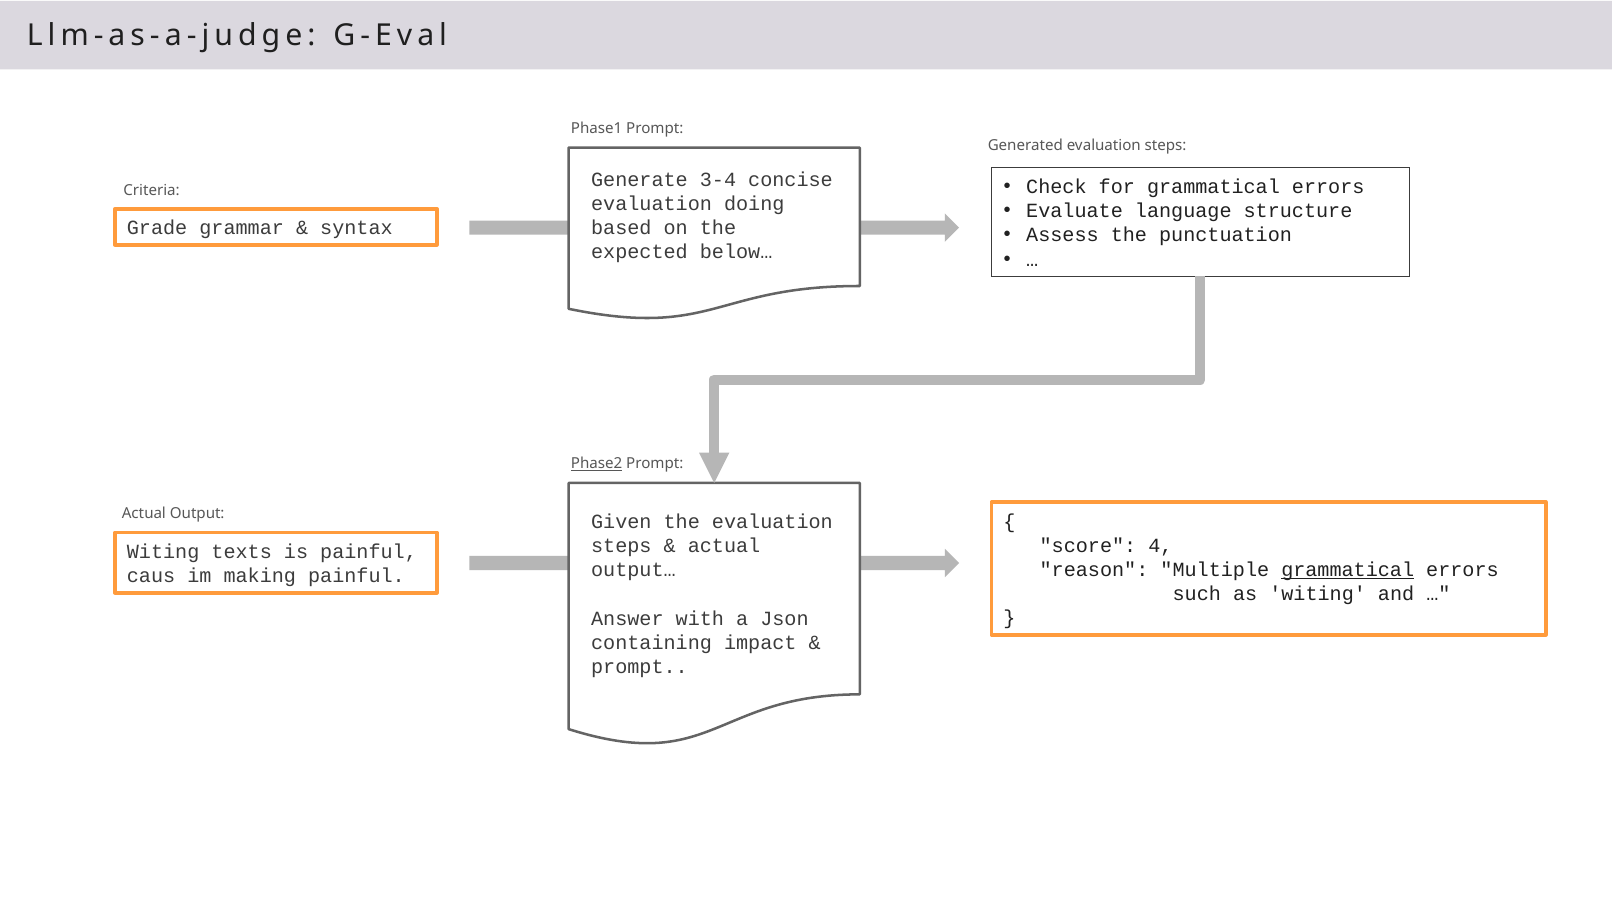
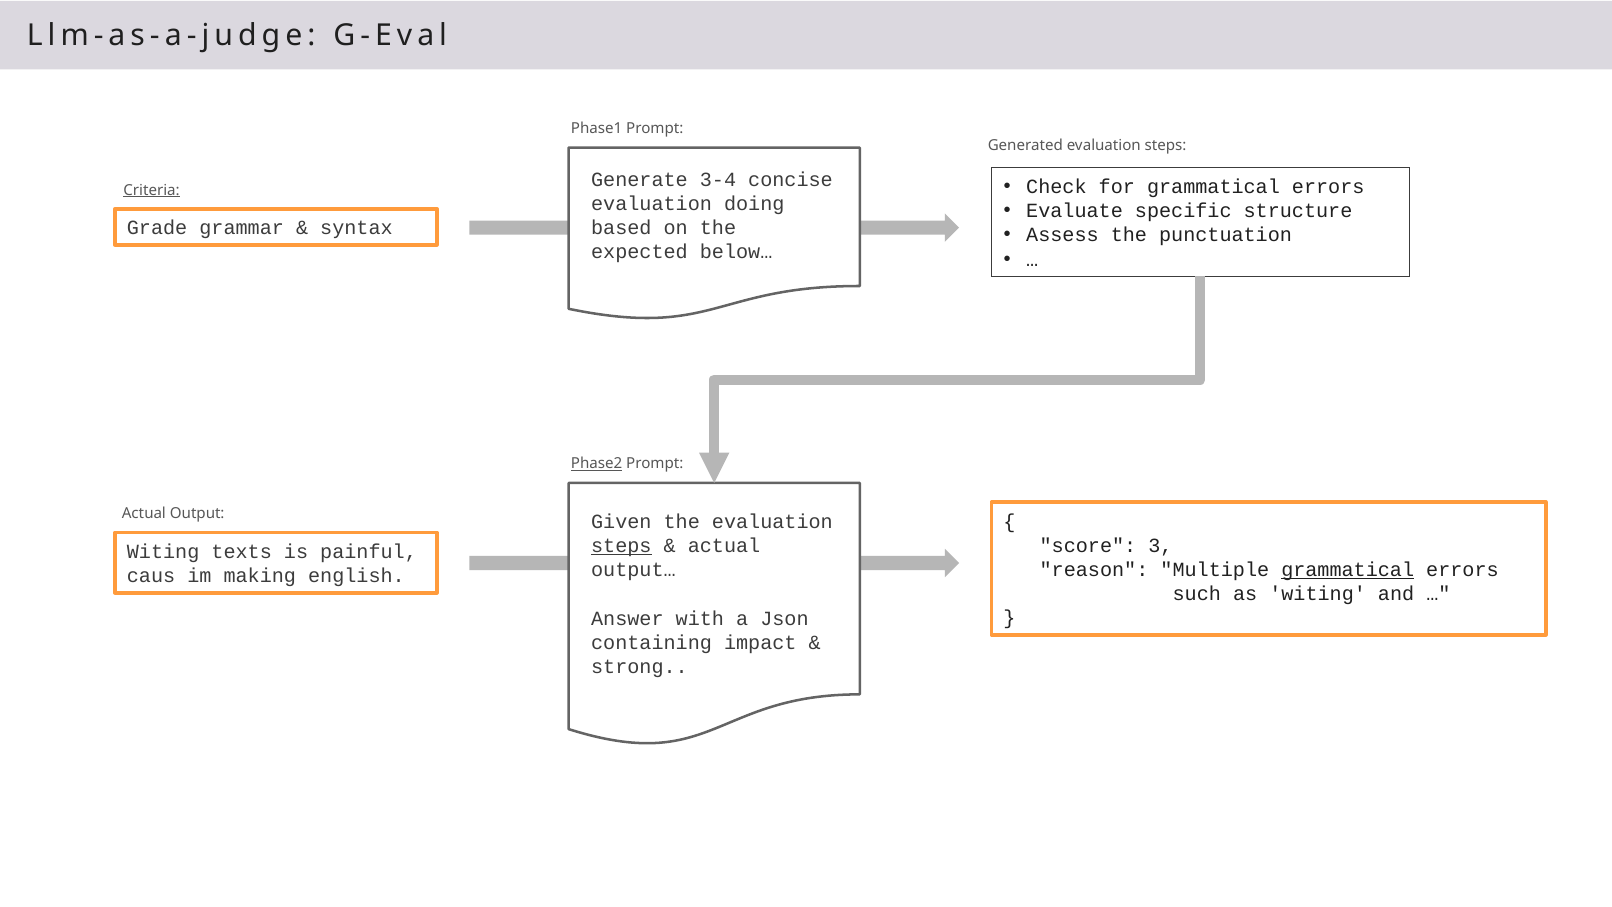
Criteria underline: none -> present
language: language -> specific
4: 4 -> 3
steps at (621, 546) underline: none -> present
making painful: painful -> english
prompt at (639, 667): prompt -> strong
